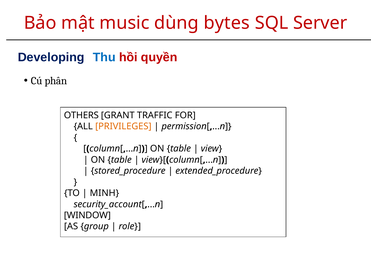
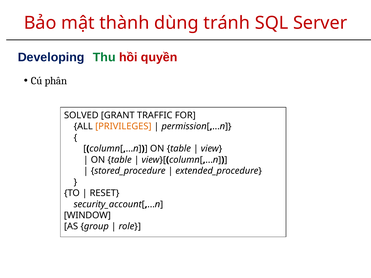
music: music -> thành
bytes: bytes -> tránh
Thu colour: blue -> green
OTHERS: OTHERS -> SOLVED
MINH: MINH -> RESET
